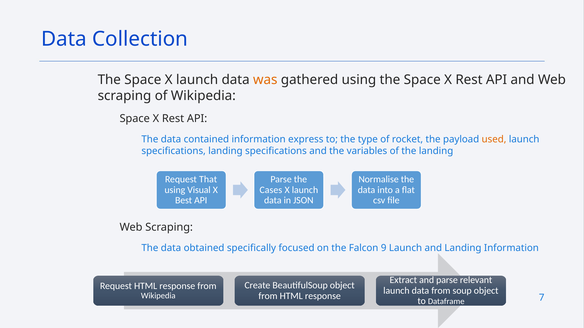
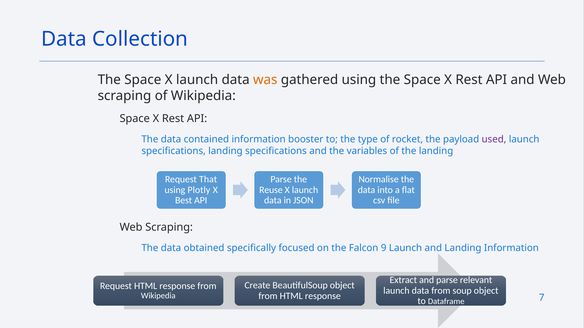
express: express -> booster
used colour: orange -> purple
Visual: Visual -> Plotly
Cases: Cases -> Reuse
